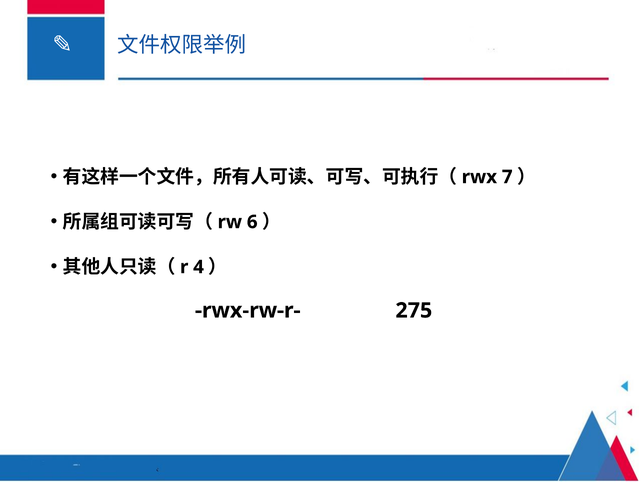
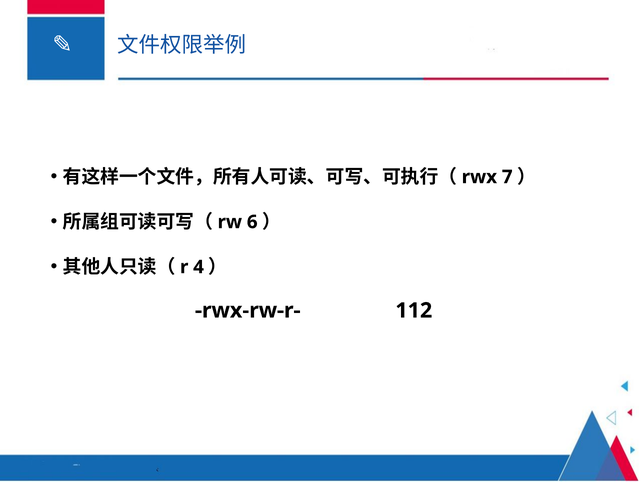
275: 275 -> 112
